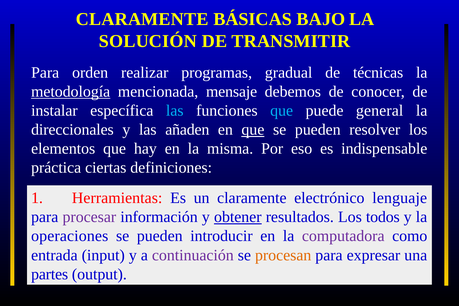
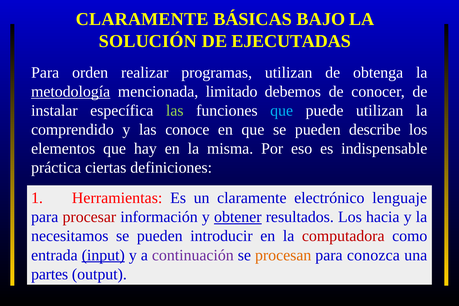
TRANSMITIR: TRANSMITIR -> EJECUTADAS
programas gradual: gradual -> utilizan
técnicas: técnicas -> obtenga
mensaje: mensaje -> limitado
las at (175, 111) colour: light blue -> light green
puede general: general -> utilizan
direccionales: direccionales -> comprendido
añaden: añaden -> conoce
que at (253, 130) underline: present -> none
resolver: resolver -> describe
procesar colour: purple -> red
todos: todos -> hacia
operaciones: operaciones -> necesitamos
computadora colour: purple -> red
input underline: none -> present
expresar: expresar -> conozca
